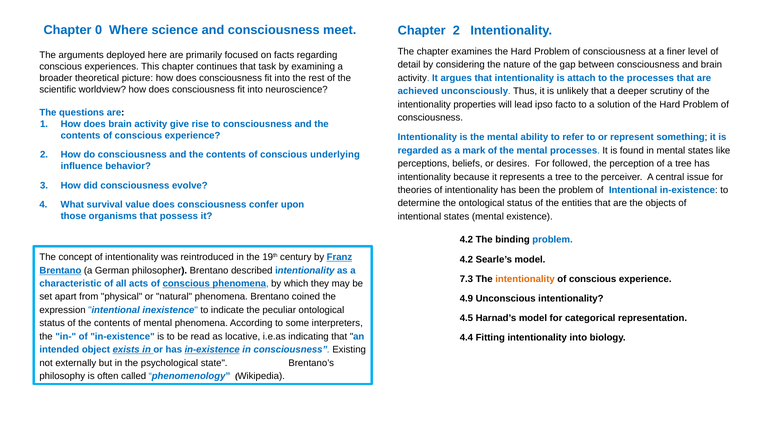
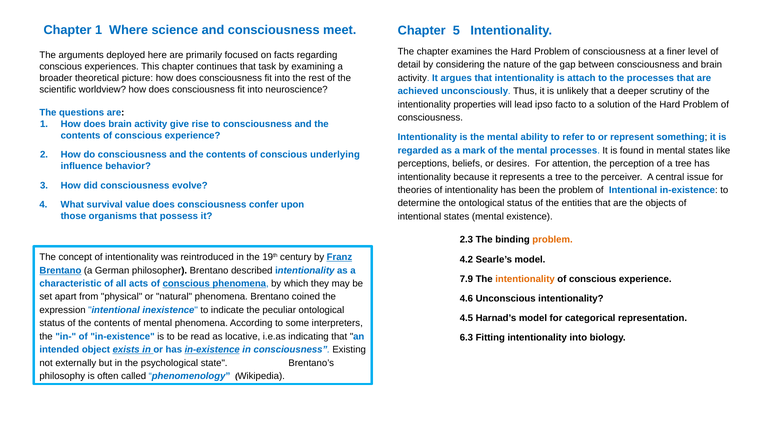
Chapter 0: 0 -> 1
Chapter 2: 2 -> 5
followed: followed -> attention
4.2 at (466, 240): 4.2 -> 2.3
problem at (553, 240) colour: blue -> orange
7.3: 7.3 -> 7.9
4.9: 4.9 -> 4.6
4.4: 4.4 -> 6.3
